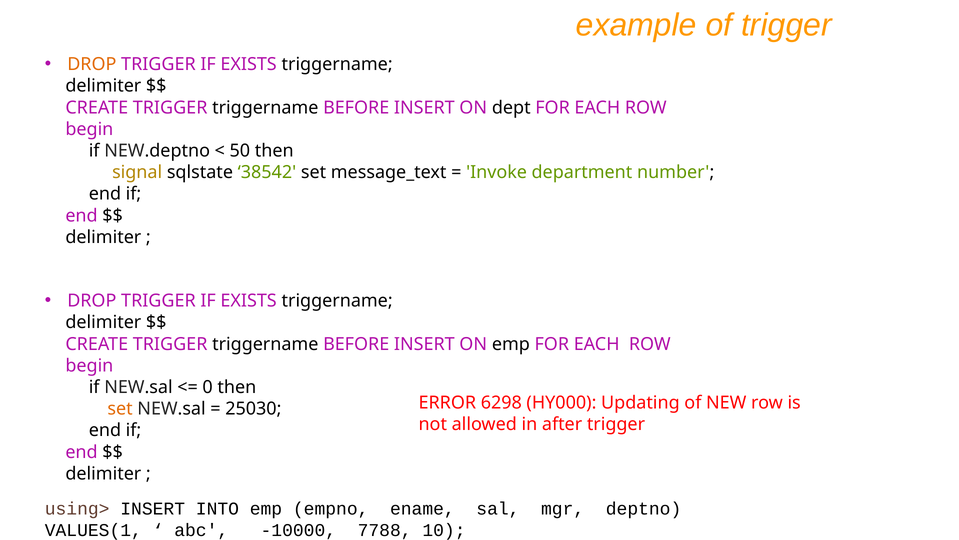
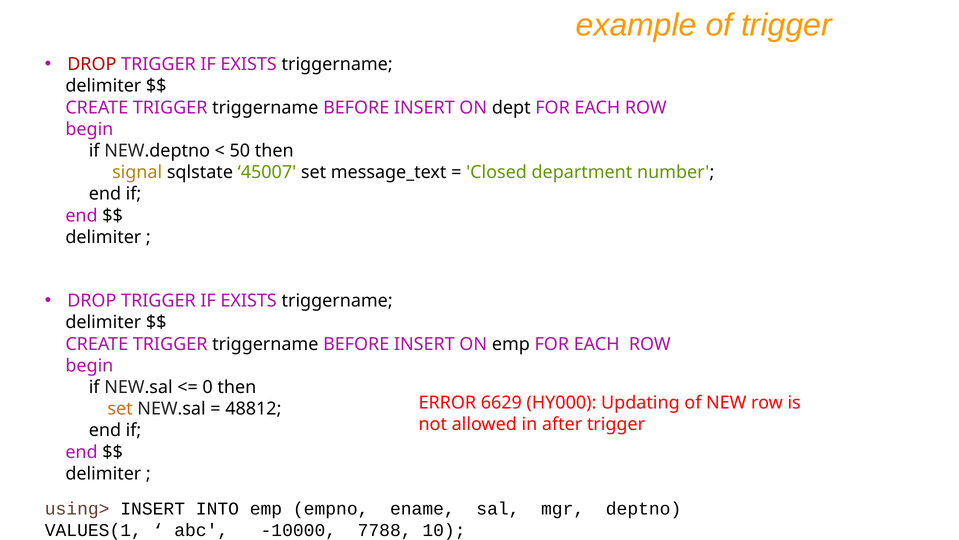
DROP at (92, 64) colour: orange -> red
38542: 38542 -> 45007
Invoke: Invoke -> Closed
6298: 6298 -> 6629
25030: 25030 -> 48812
